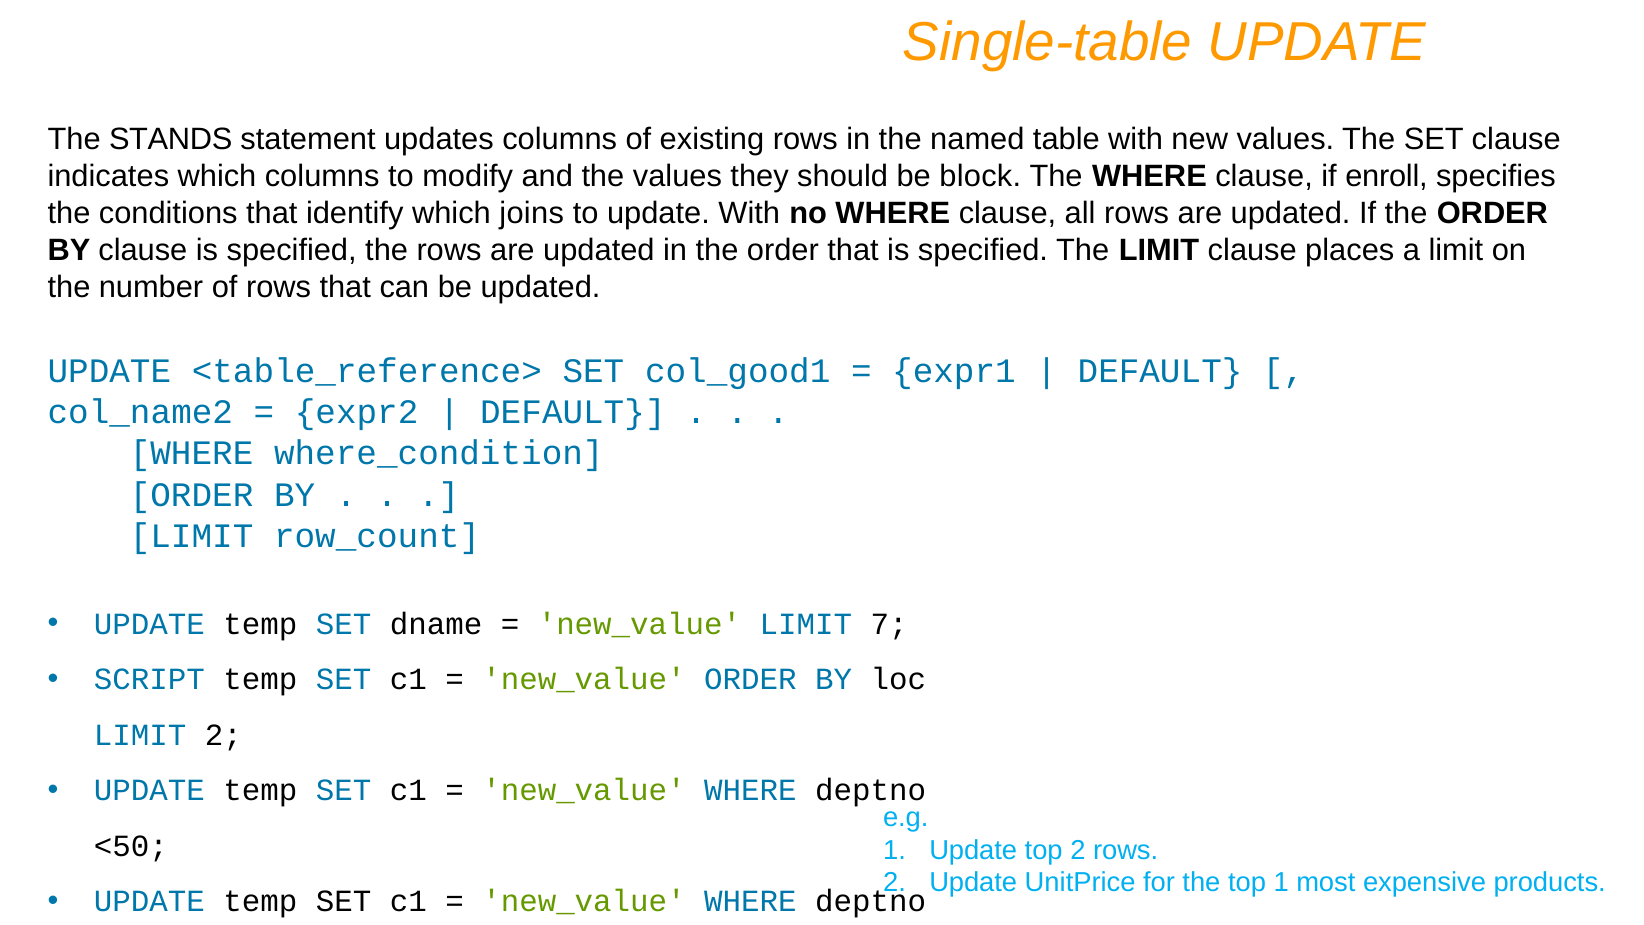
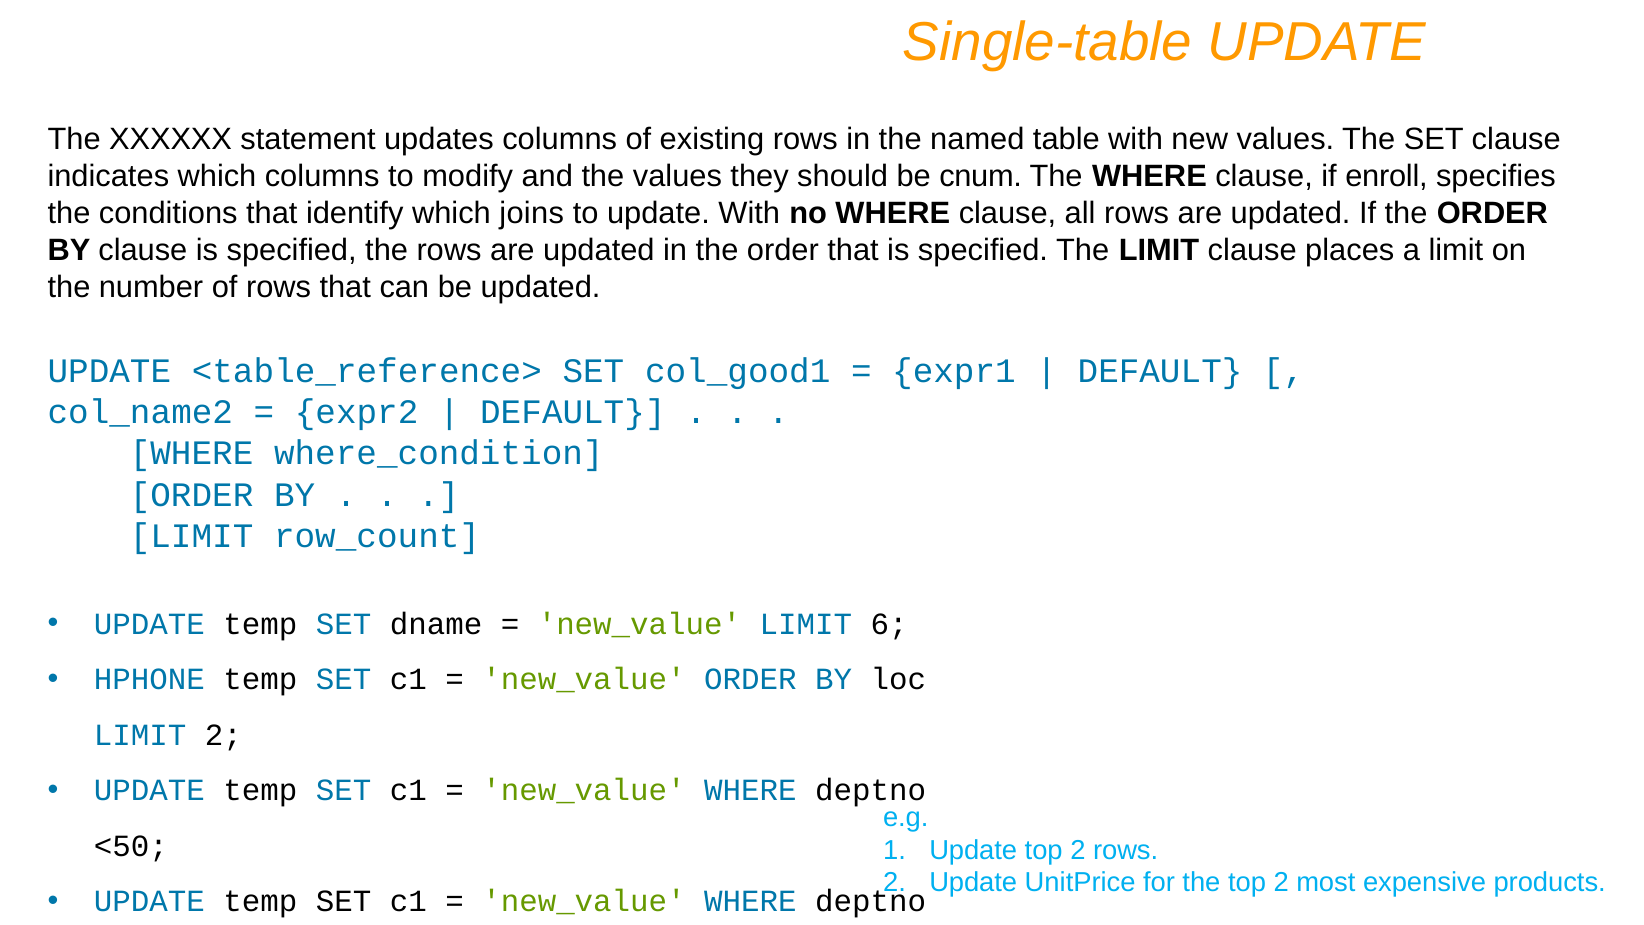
STANDS: STANDS -> XXXXXX
block: block -> cnum
7: 7 -> 6
SCRIPT: SCRIPT -> HPHONE
the top 1: 1 -> 2
